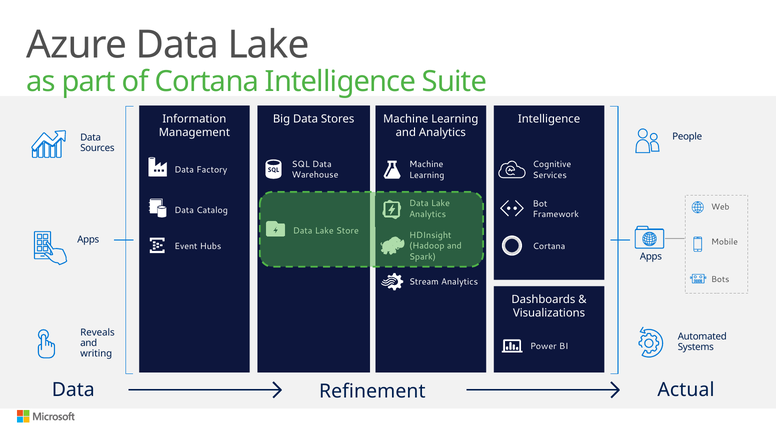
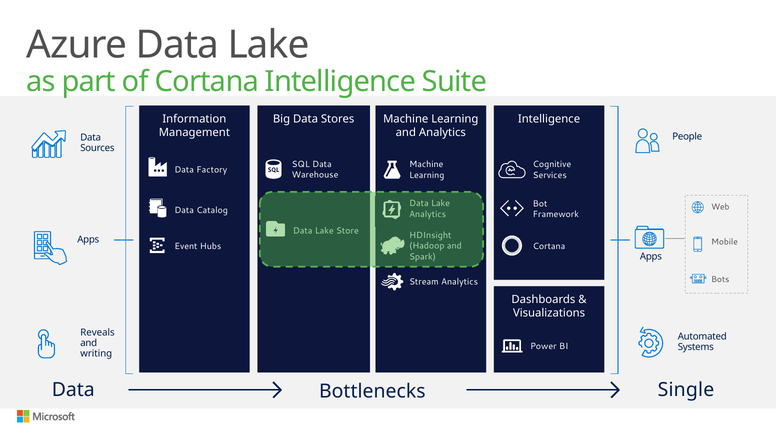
Actual: Actual -> Single
Refinement: Refinement -> Bottlenecks
